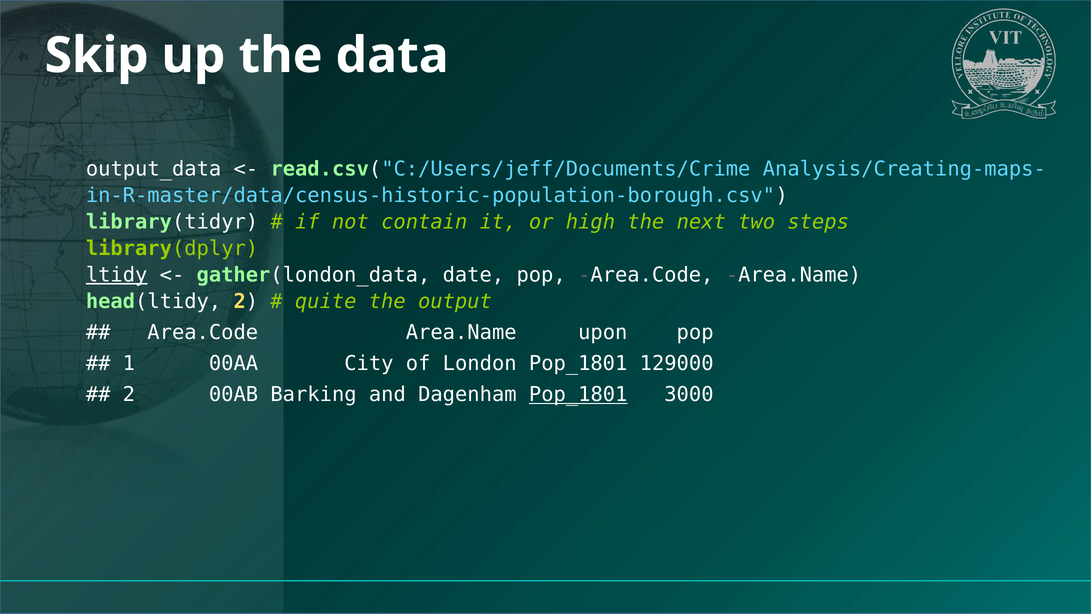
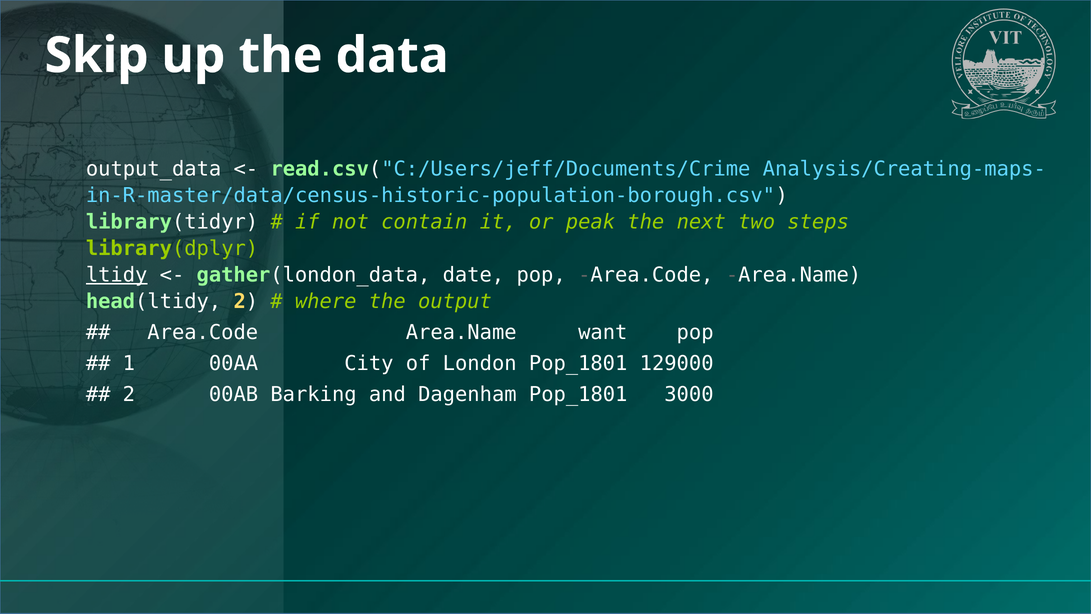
high: high -> peak
quite: quite -> where
upon: upon -> want
Pop_1801 at (578, 394) underline: present -> none
